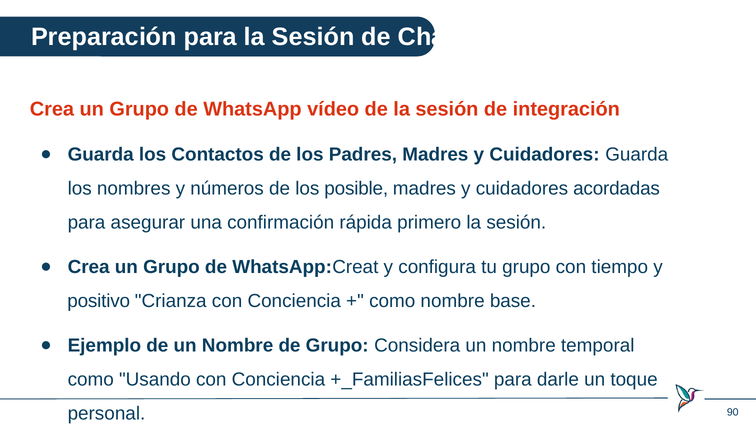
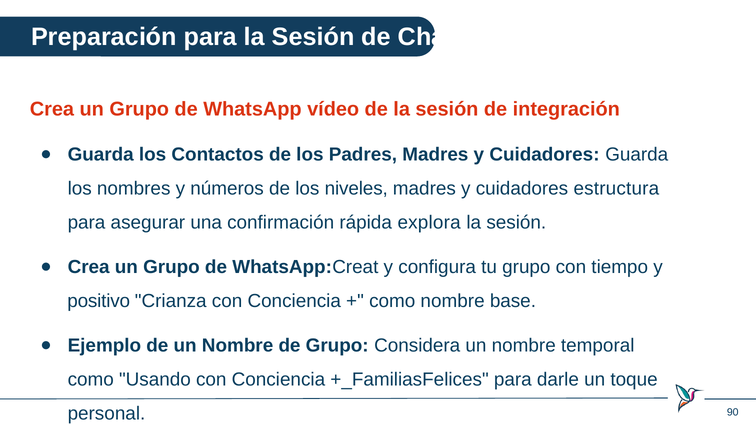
posible: posible -> niveles
acordadas: acordadas -> estructura
primero: primero -> explora
